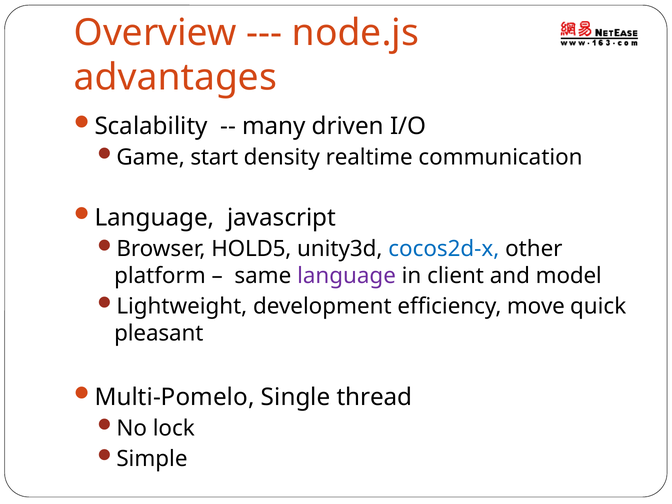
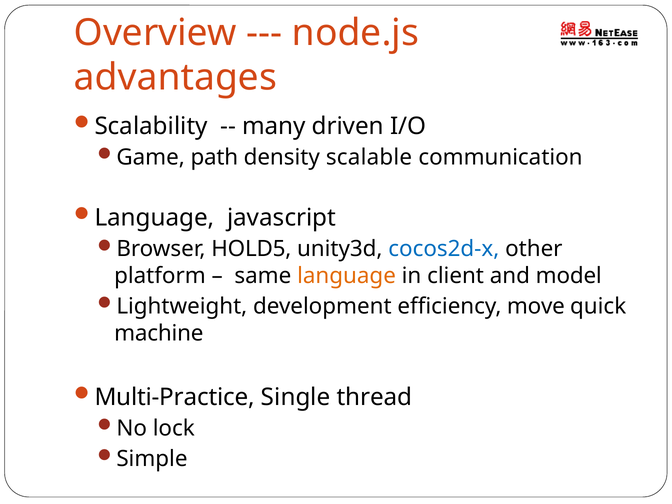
start: start -> path
realtime: realtime -> scalable
language at (347, 276) colour: purple -> orange
pleasant: pleasant -> machine
Multi-Pomelo: Multi-Pomelo -> Multi-Practice
